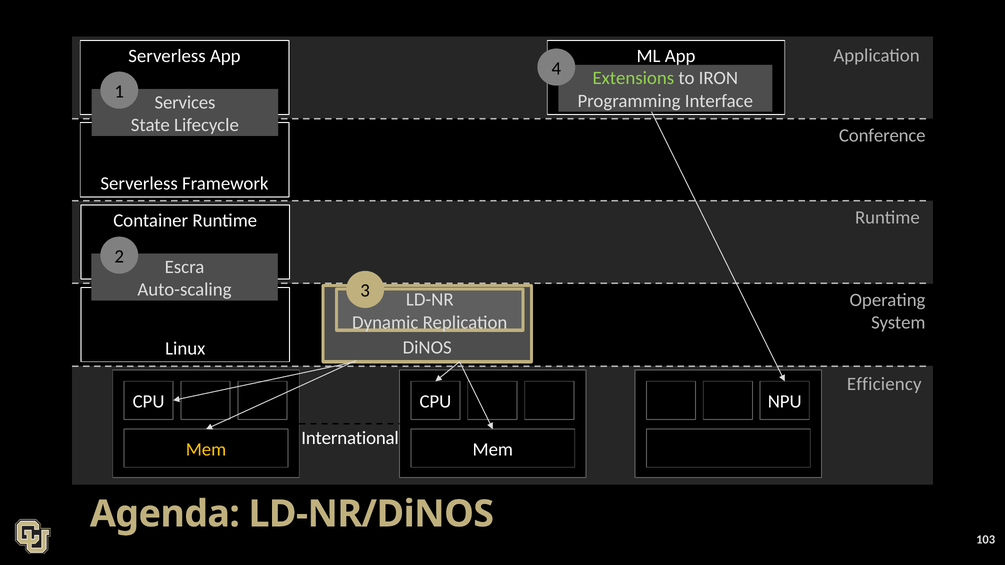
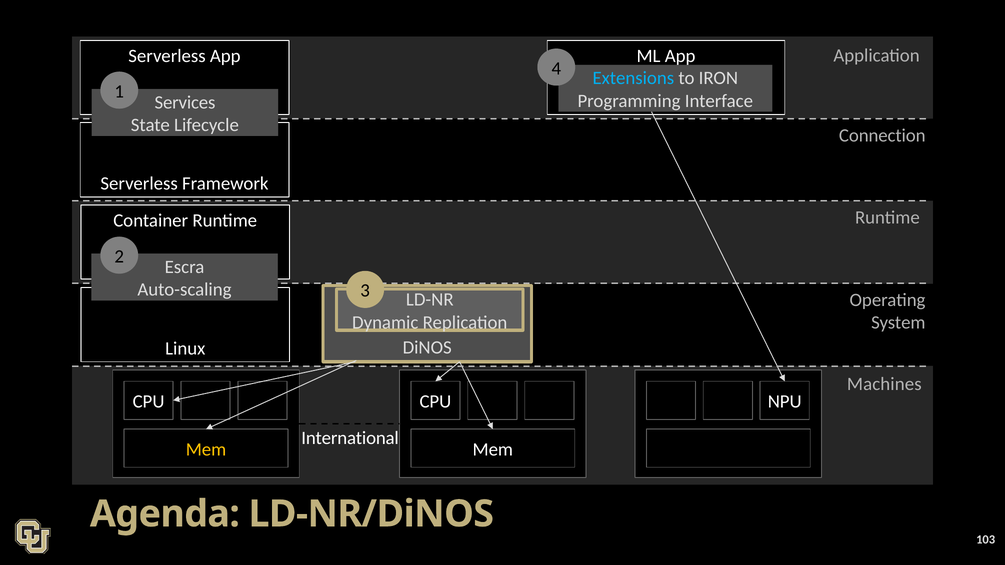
Extensions colour: light green -> light blue
Conference: Conference -> Connection
Efficiency: Efficiency -> Machines
